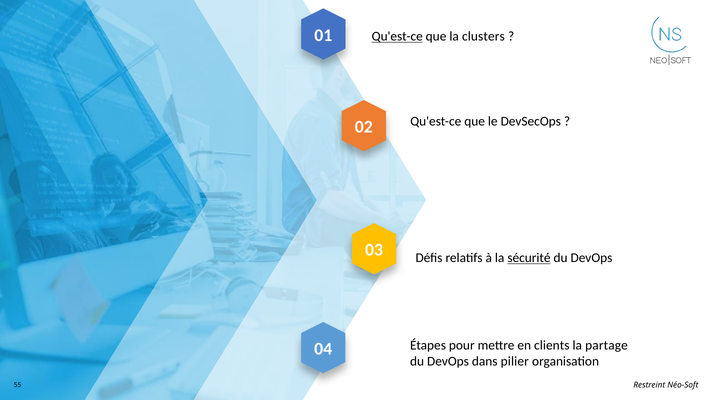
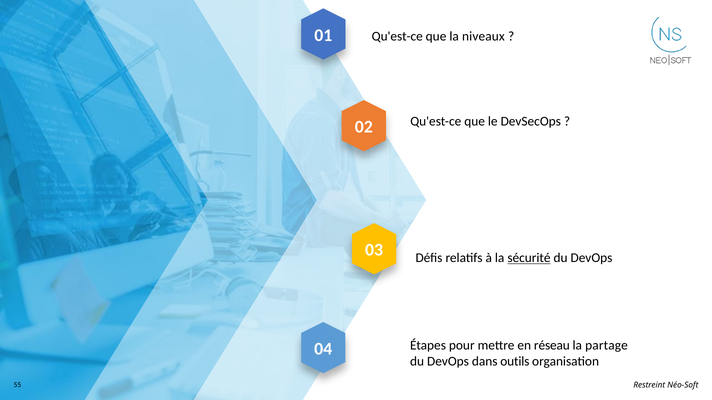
Qu'est-ce at (397, 37) underline: present -> none
clusters: clusters -> niveaux
clients: clients -> réseau
pilier: pilier -> outils
